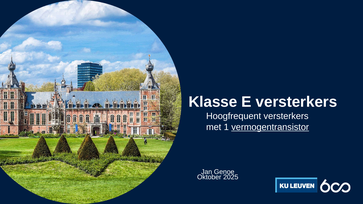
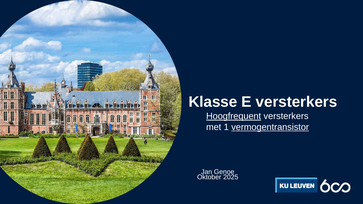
Hoogfrequent underline: none -> present
